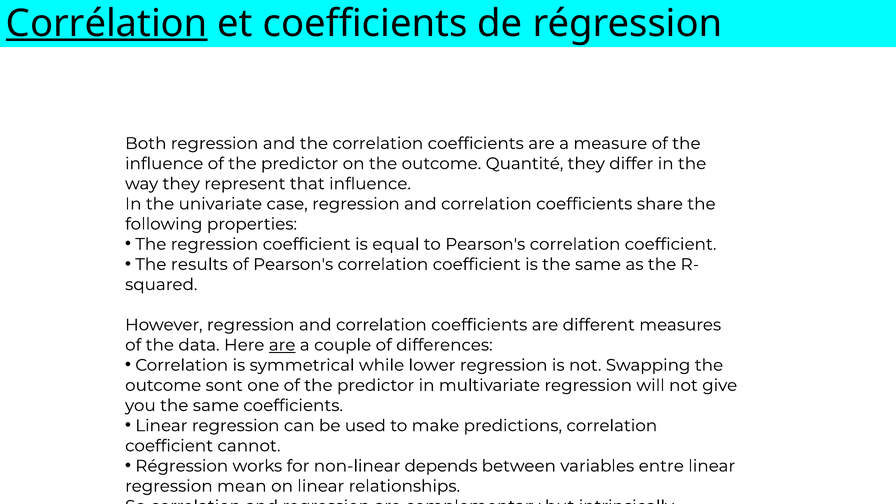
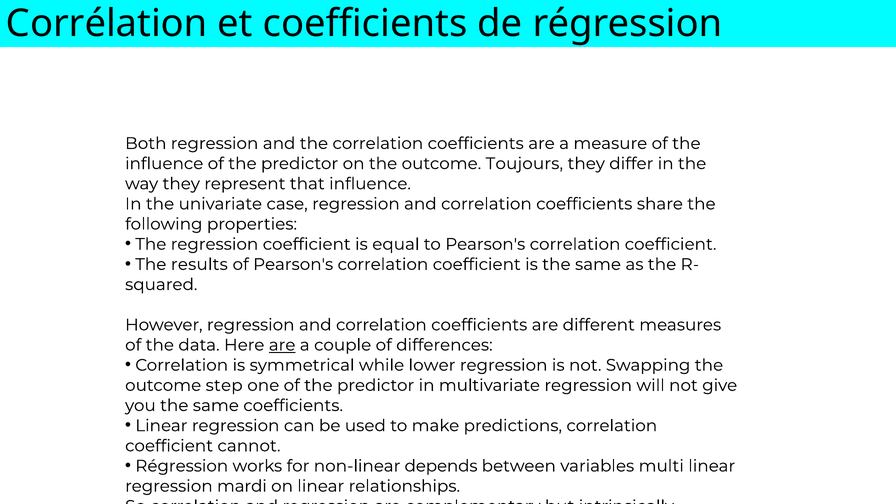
Corrélation underline: present -> none
Quantité: Quantité -> Toujours
sont: sont -> step
entre: entre -> multi
mean: mean -> mardi
